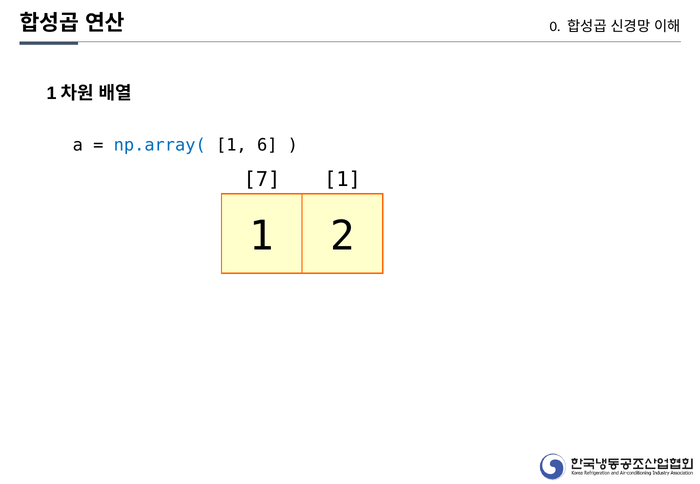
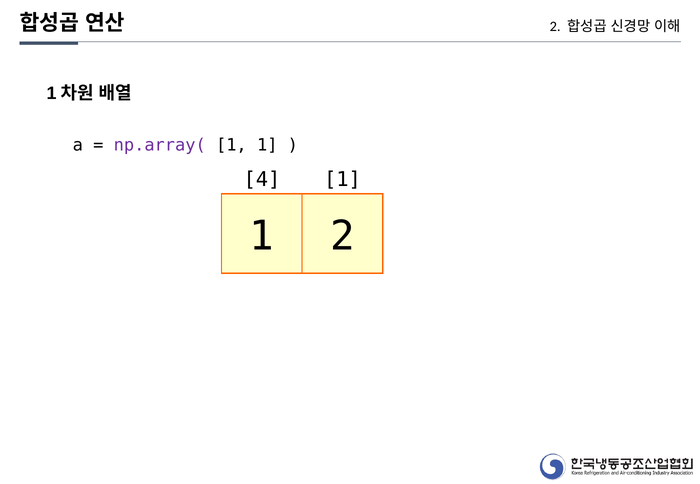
0 at (555, 27): 0 -> 2
np.array( colour: blue -> purple
1 6: 6 -> 1
7: 7 -> 4
